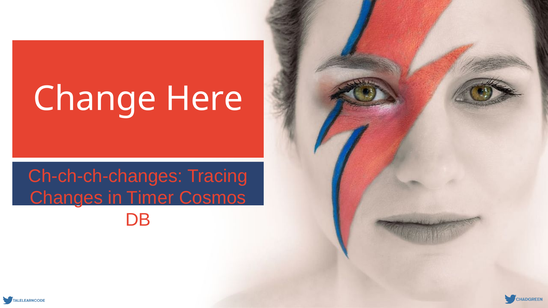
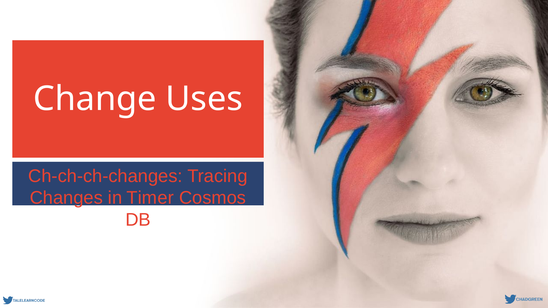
Here: Here -> Uses
